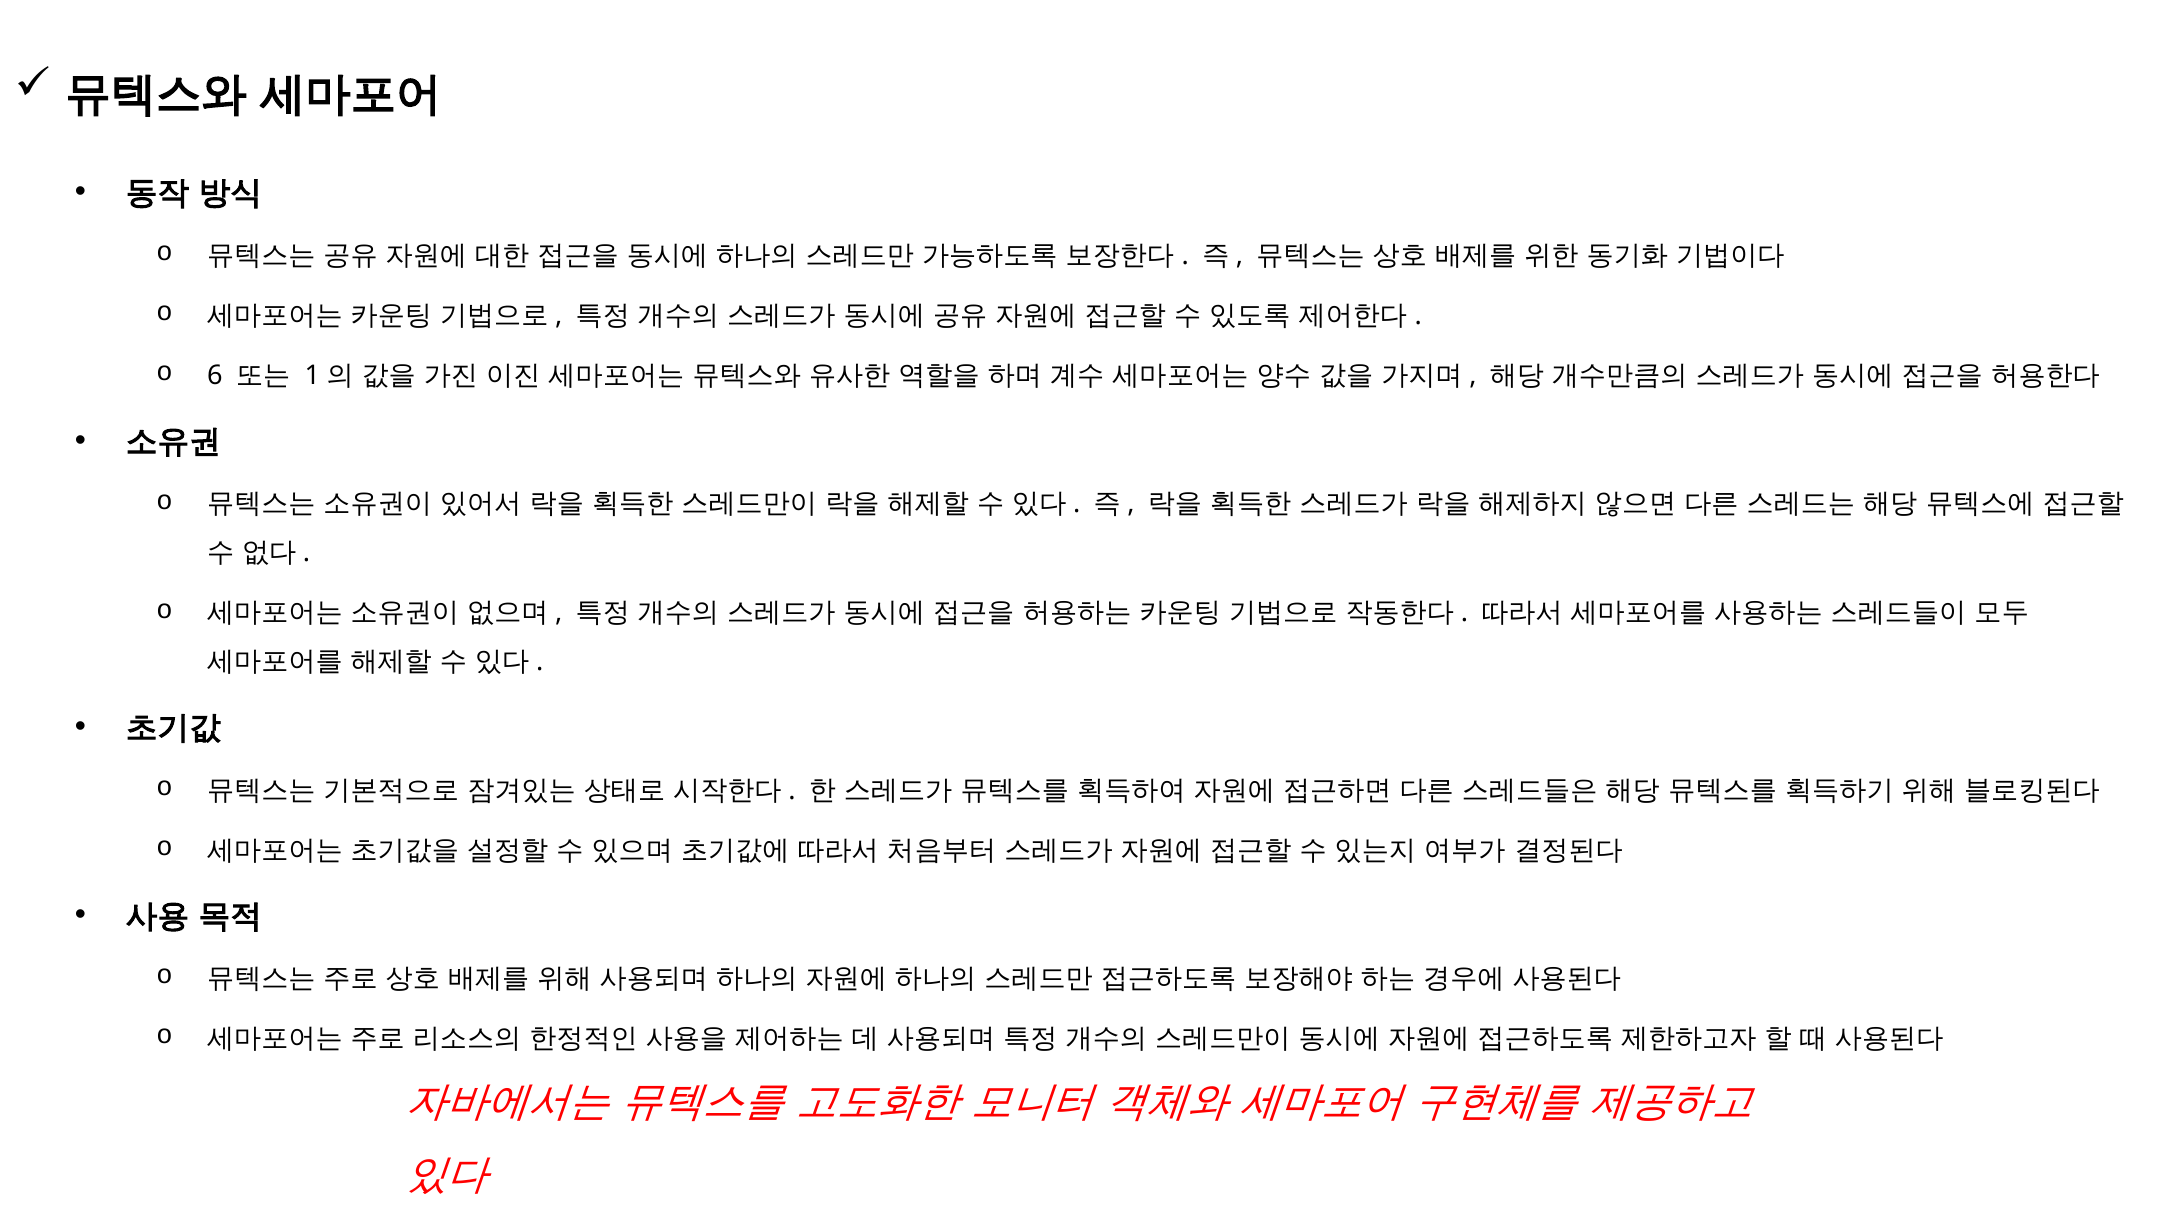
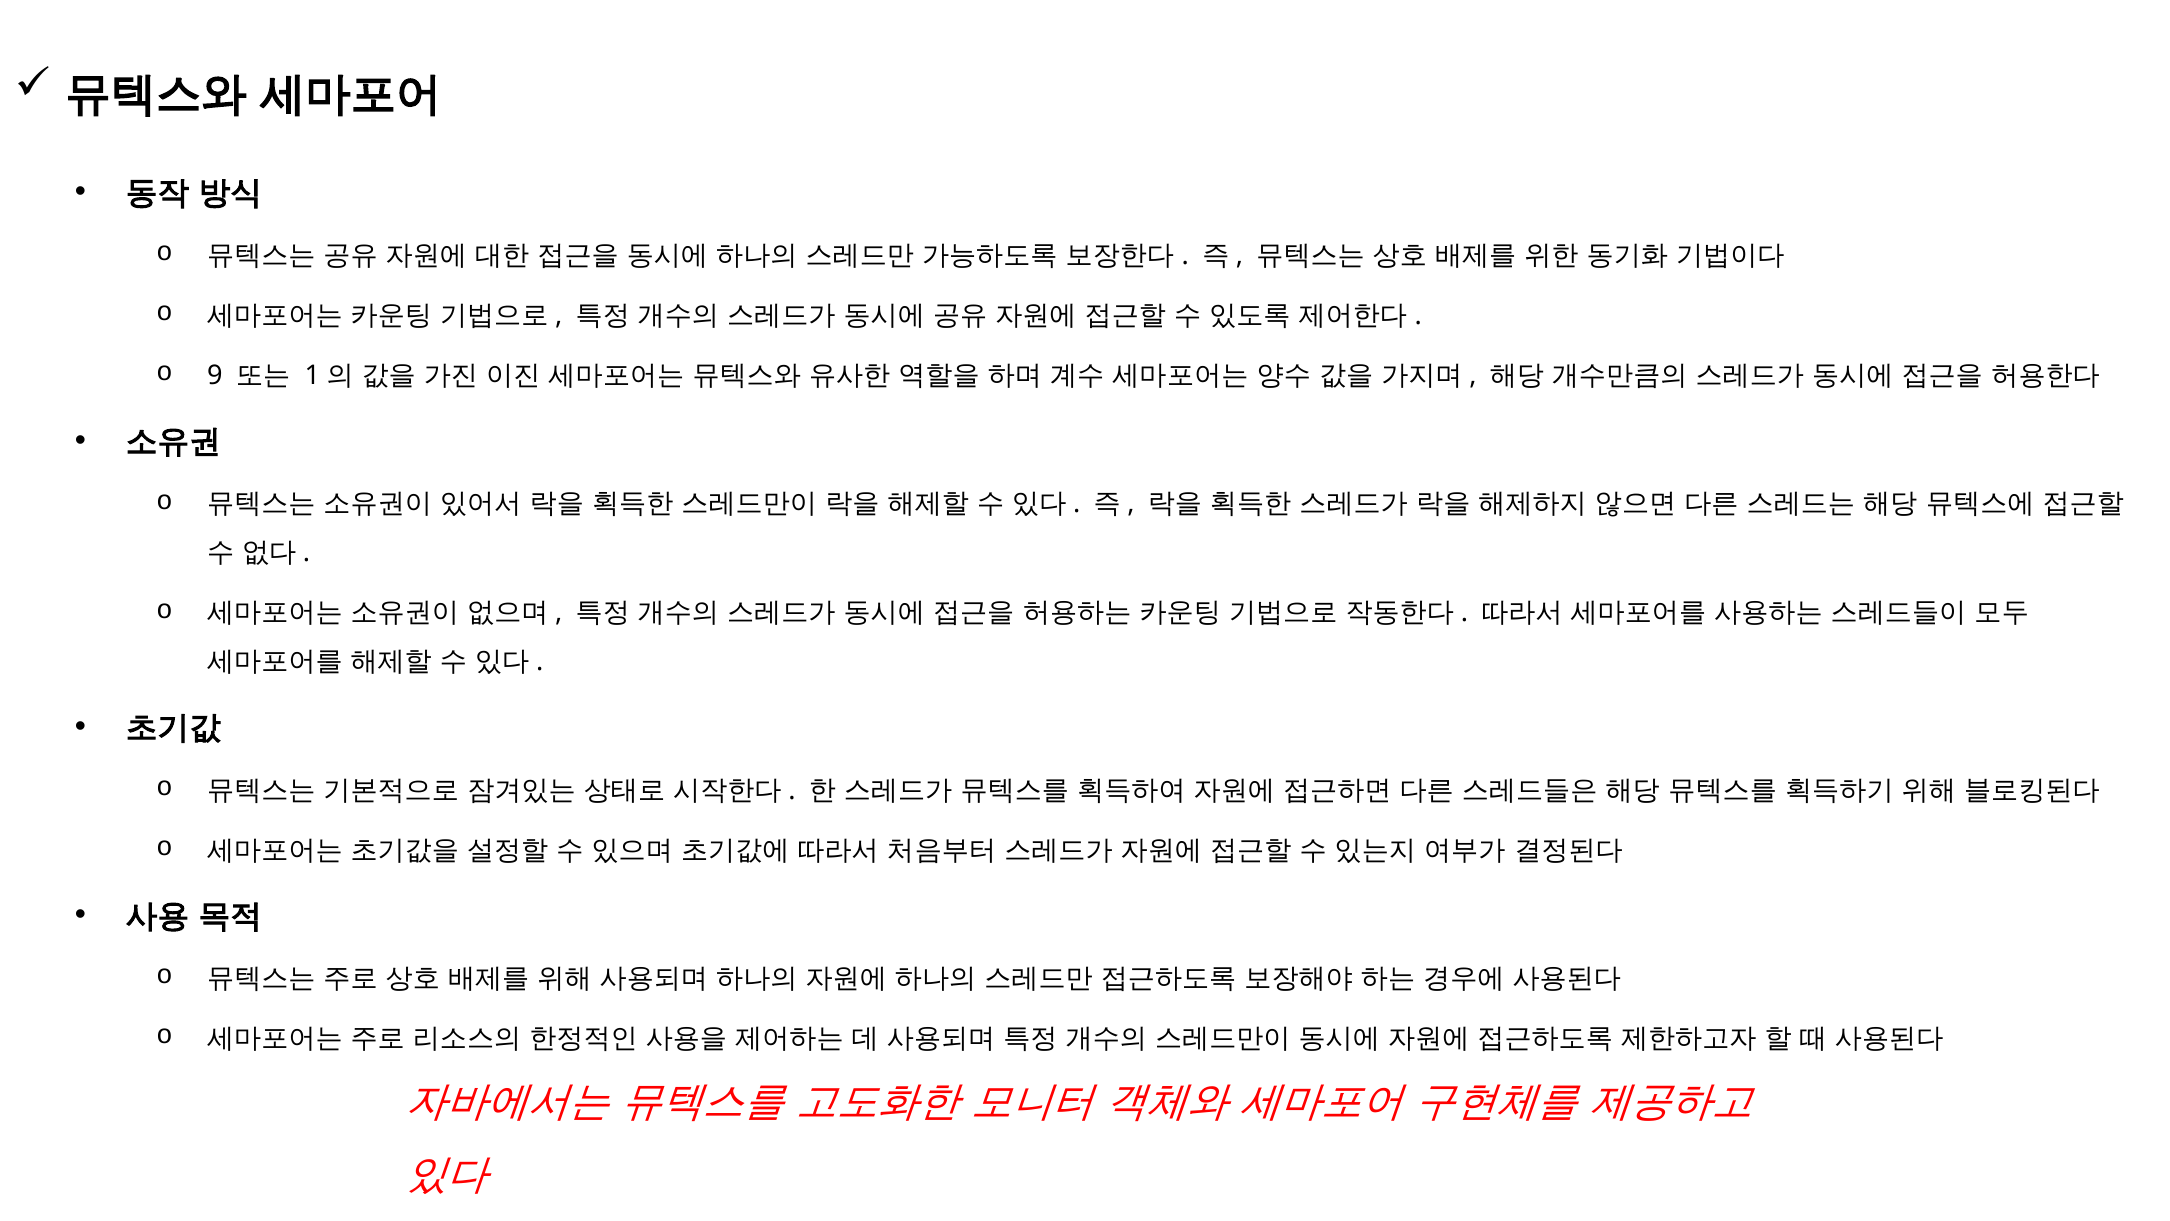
6: 6 -> 9
